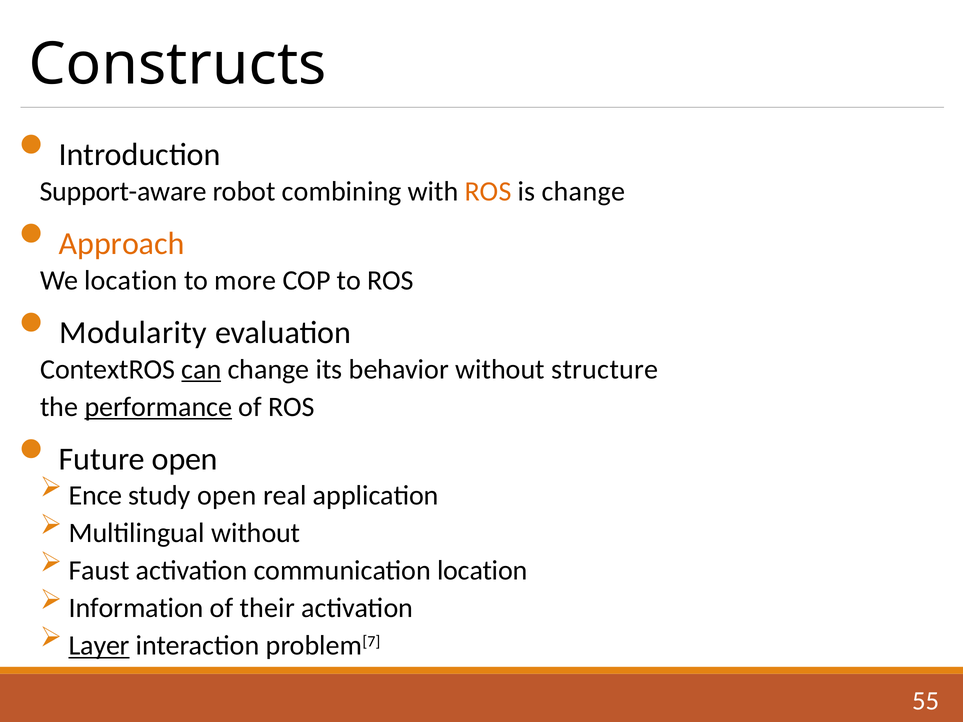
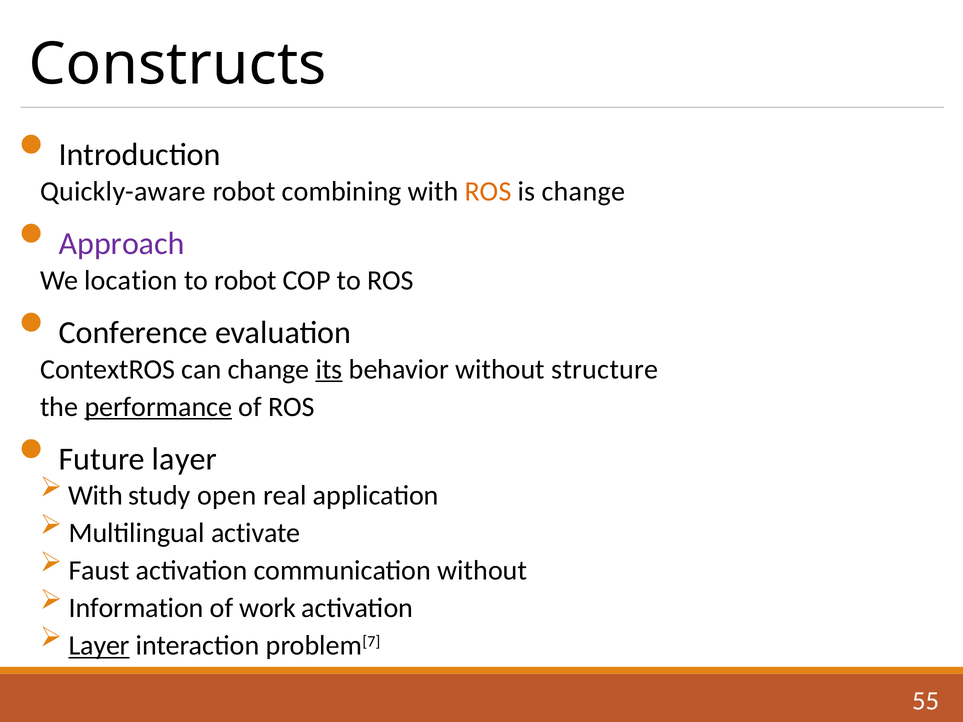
Support-aware: Support-aware -> Quickly-aware
Approach colour: orange -> purple
to more: more -> robot
Modularity: Modularity -> Conference
can underline: present -> none
its underline: none -> present
Future open: open -> layer
Ence at (95, 496): Ence -> With
Multilingual without: without -> activate
communication location: location -> without
their: their -> work
